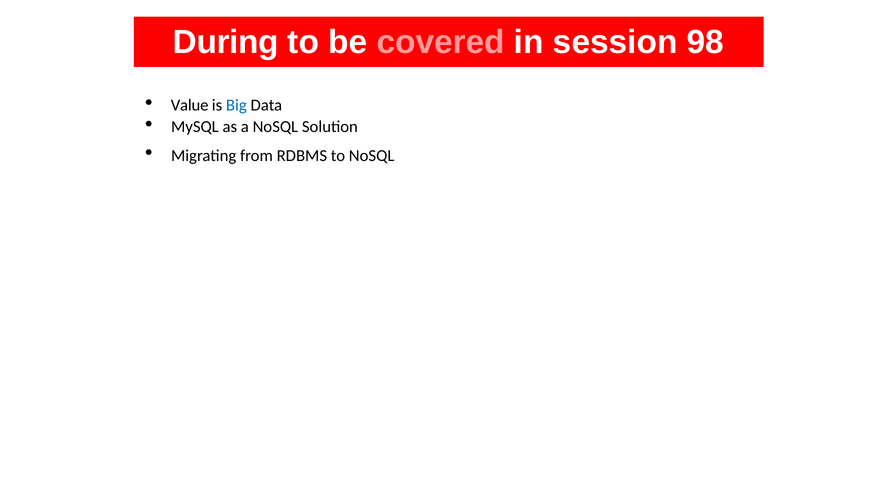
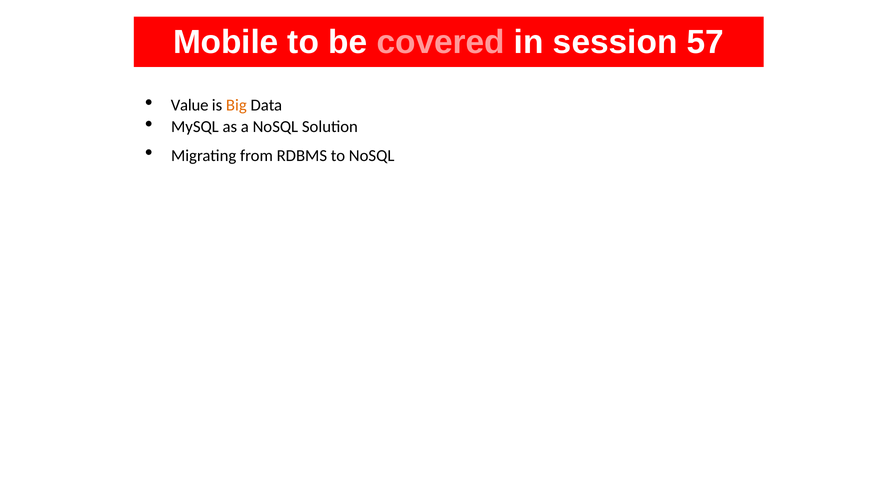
During: During -> Mobile
98: 98 -> 57
Big colour: blue -> orange
